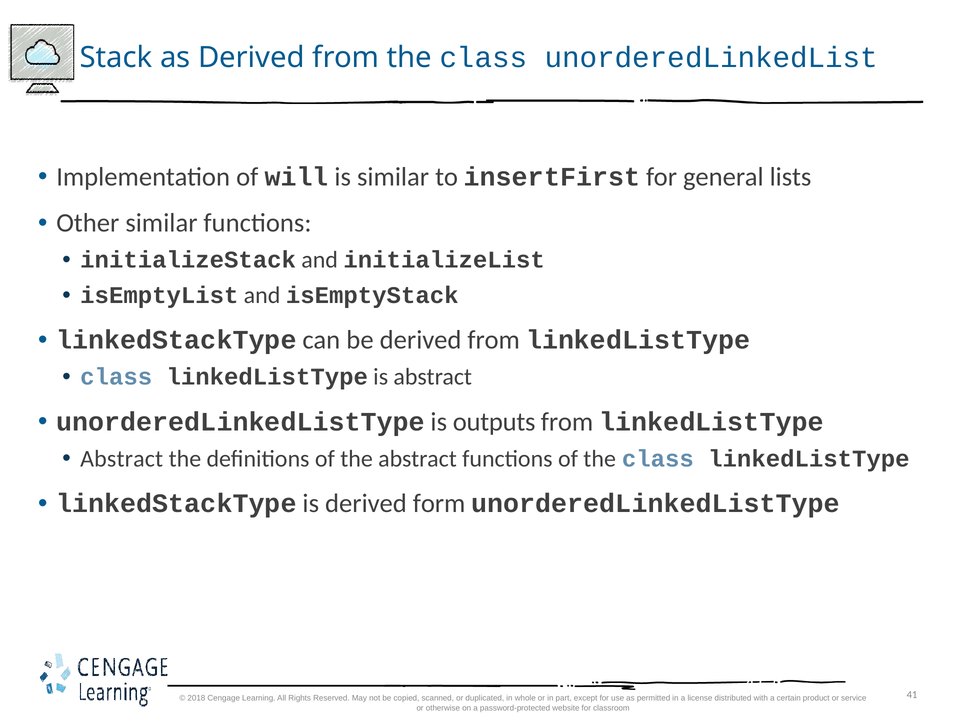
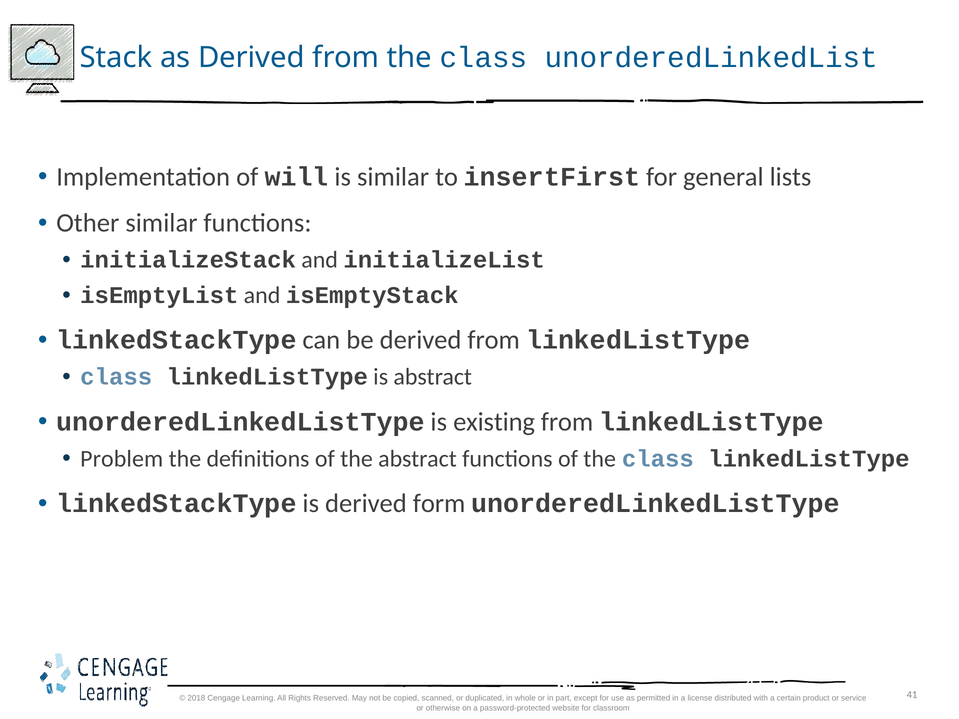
outputs: outputs -> existing
Abstract at (122, 459): Abstract -> Problem
